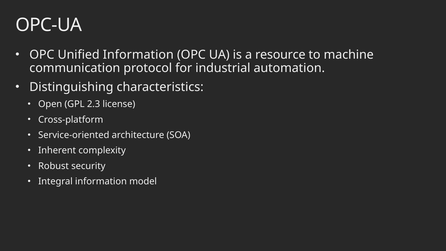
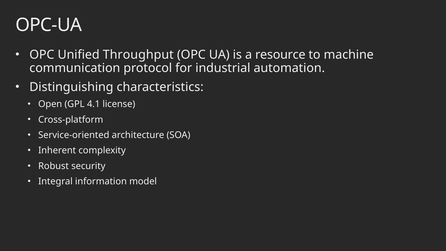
Unified Information: Information -> Throughput
2.3: 2.3 -> 4.1
